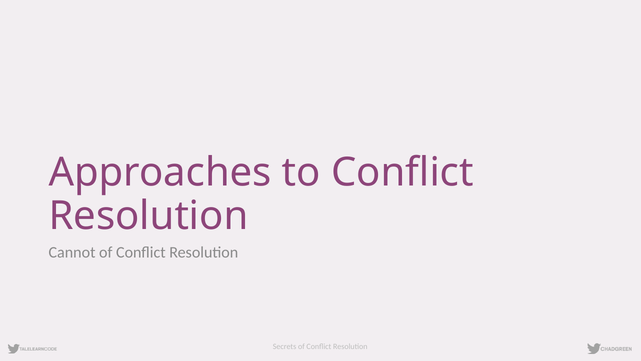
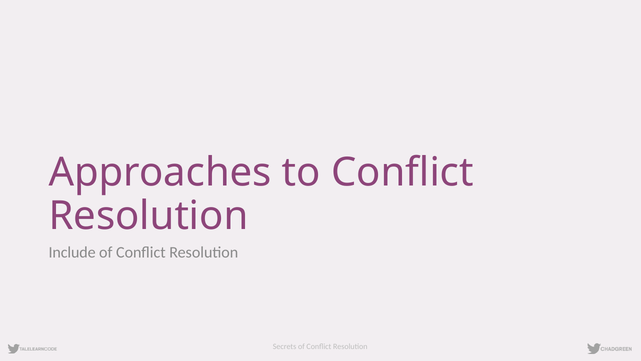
Cannot: Cannot -> Include
